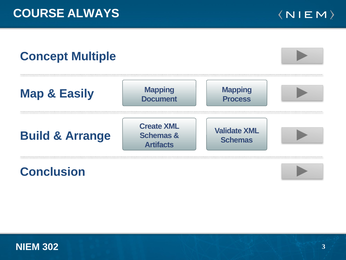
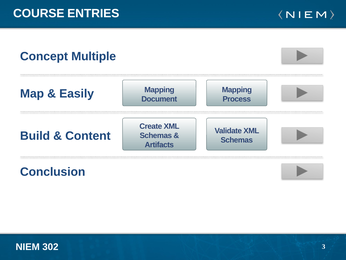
ALWAYS: ALWAYS -> ENTRIES
Arrange: Arrange -> Content
